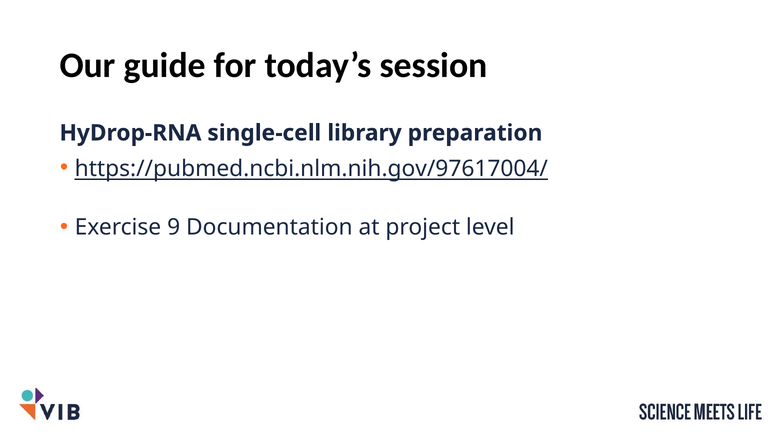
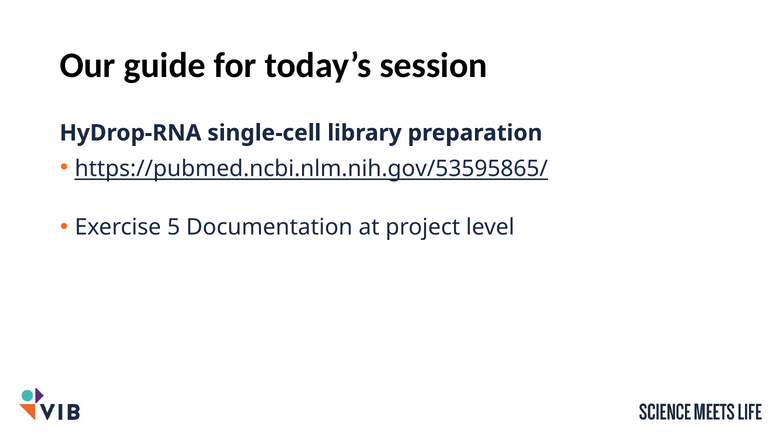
https://pubmed.ncbi.nlm.nih.gov/97617004/: https://pubmed.ncbi.nlm.nih.gov/97617004/ -> https://pubmed.ncbi.nlm.nih.gov/53595865/
9: 9 -> 5
